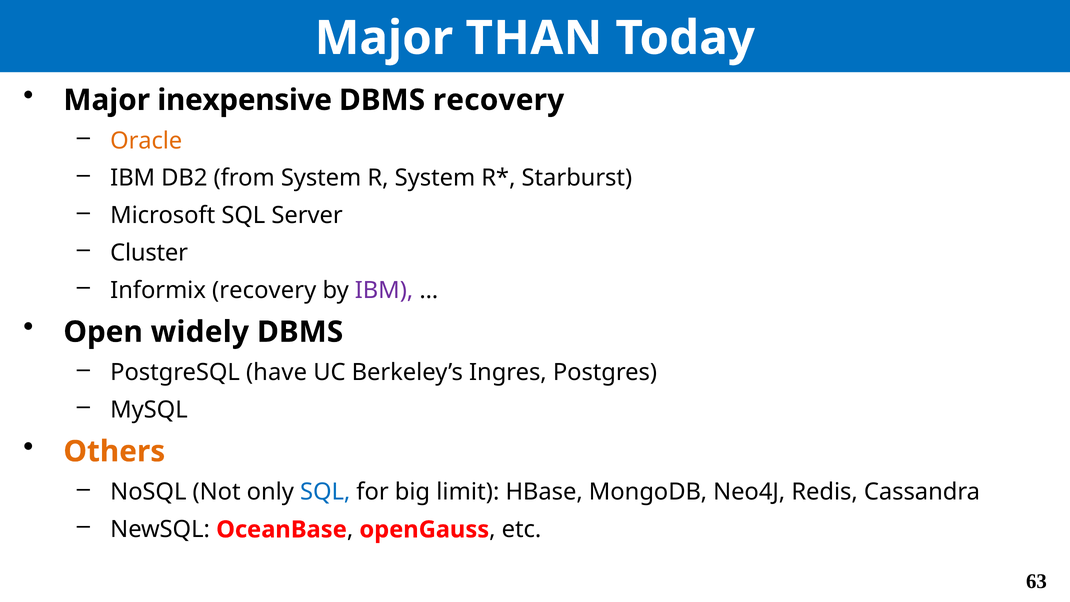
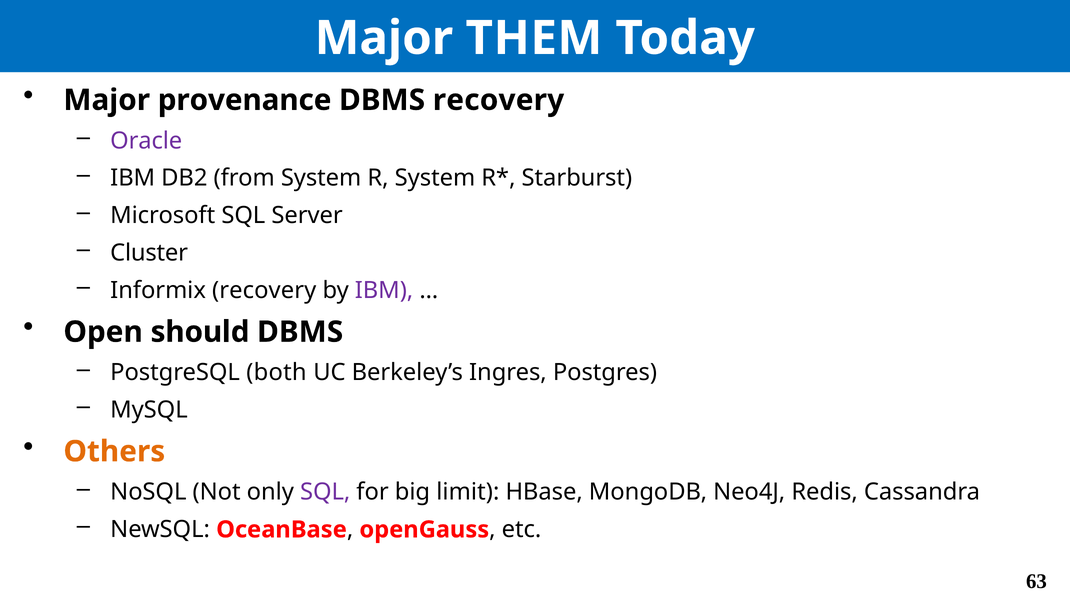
THAN: THAN -> THEM
inexpensive: inexpensive -> provenance
Oracle colour: orange -> purple
widely: widely -> should
have: have -> both
SQL at (325, 492) colour: blue -> purple
